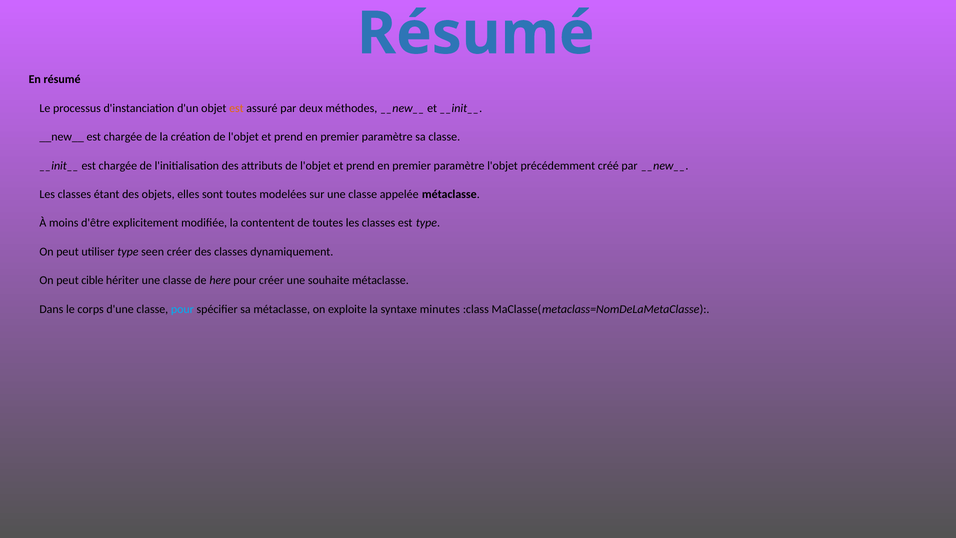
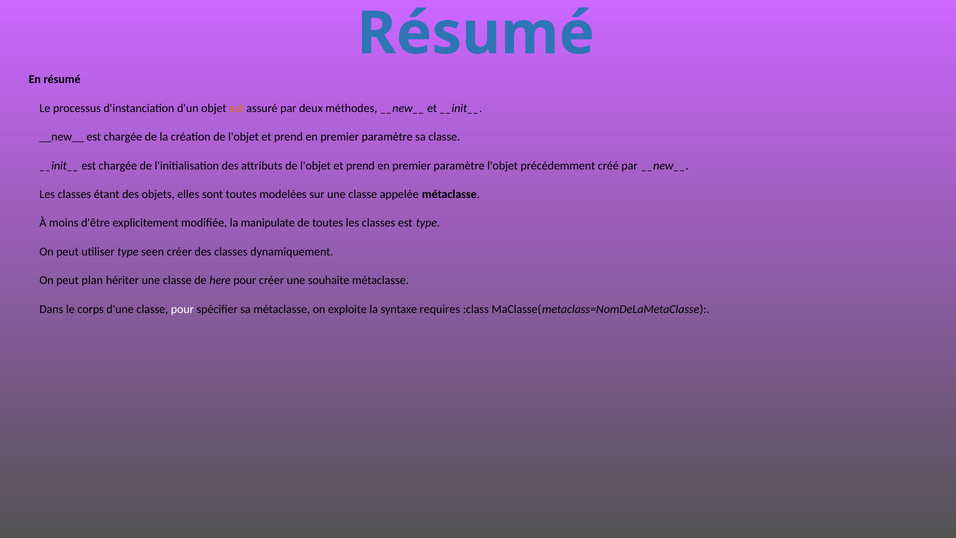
contentent: contentent -> manipulate
cible: cible -> plan
pour at (182, 309) colour: light blue -> white
minutes: minutes -> requires
